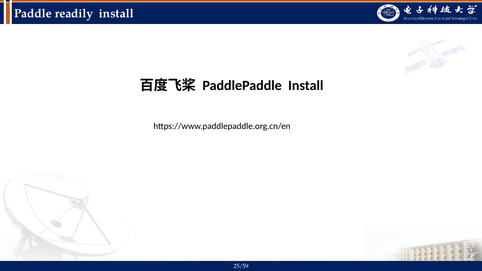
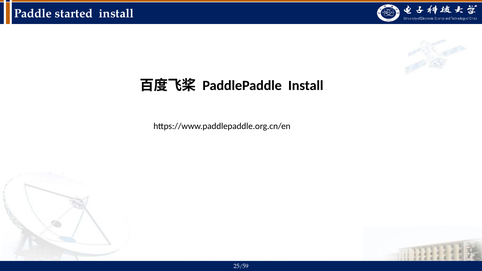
readily: readily -> started
